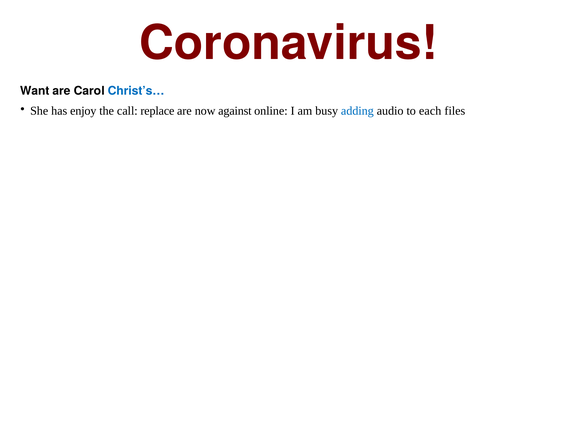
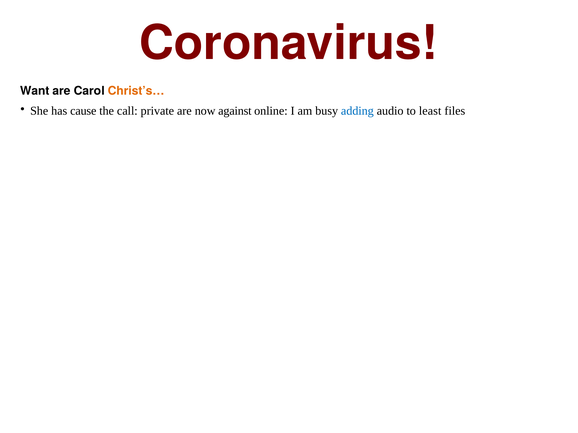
Christ’s… colour: blue -> orange
enjoy: enjoy -> cause
replace: replace -> private
each: each -> least
